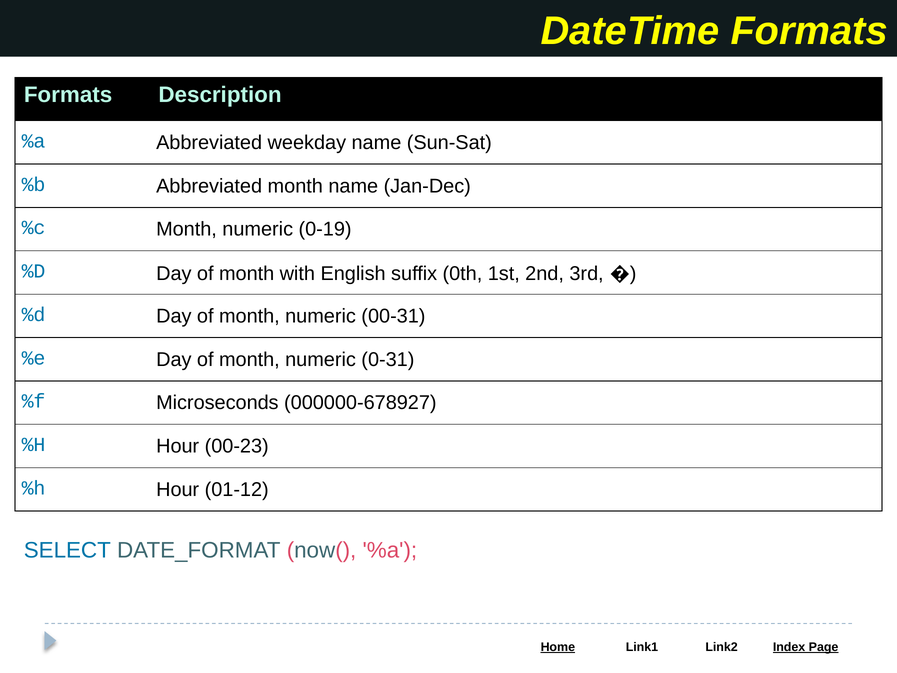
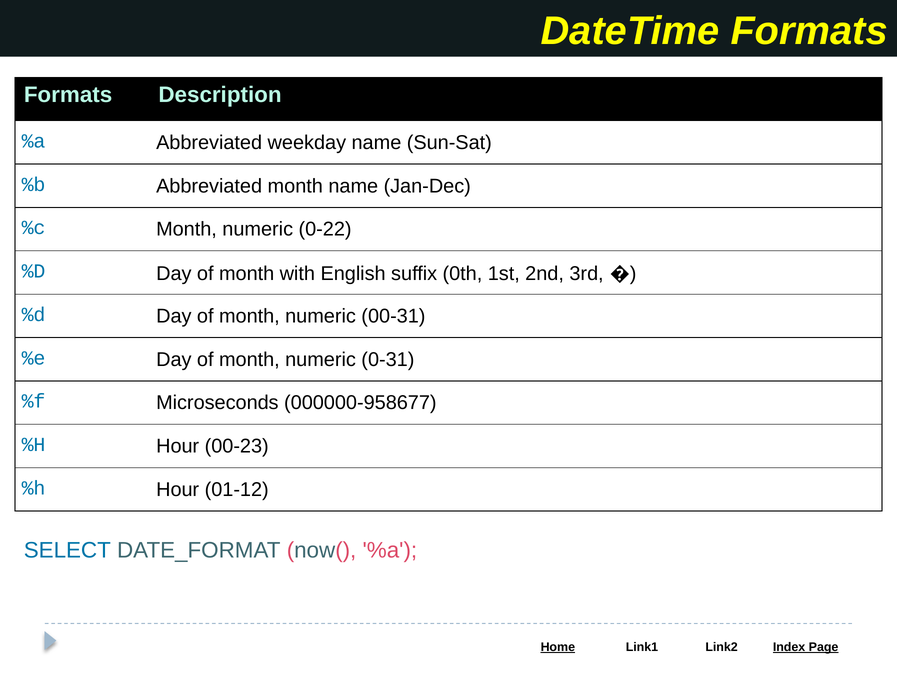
0-19: 0-19 -> 0-22
000000-678927: 000000-678927 -> 000000-958677
